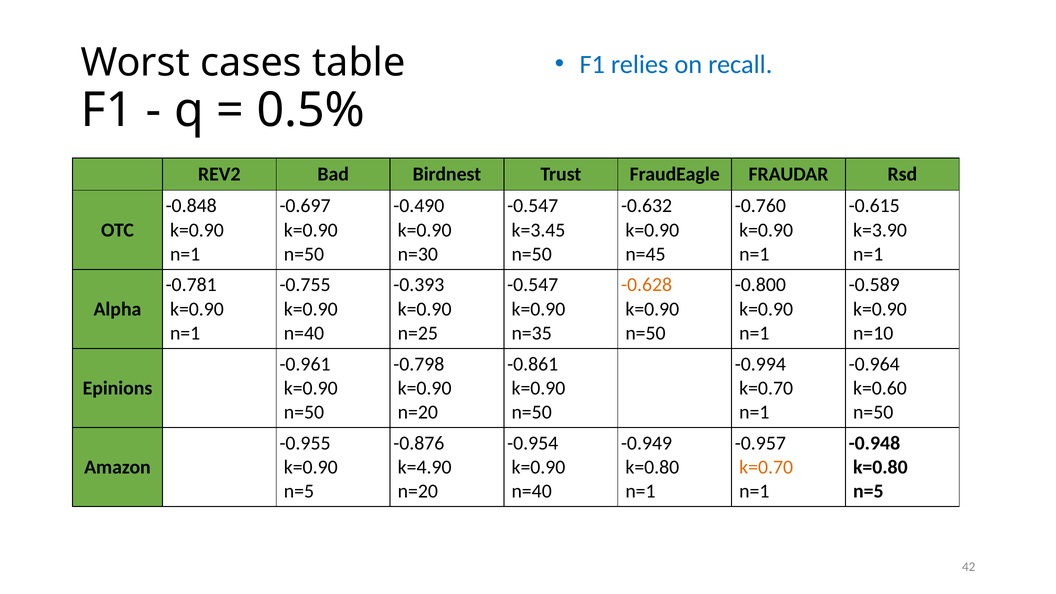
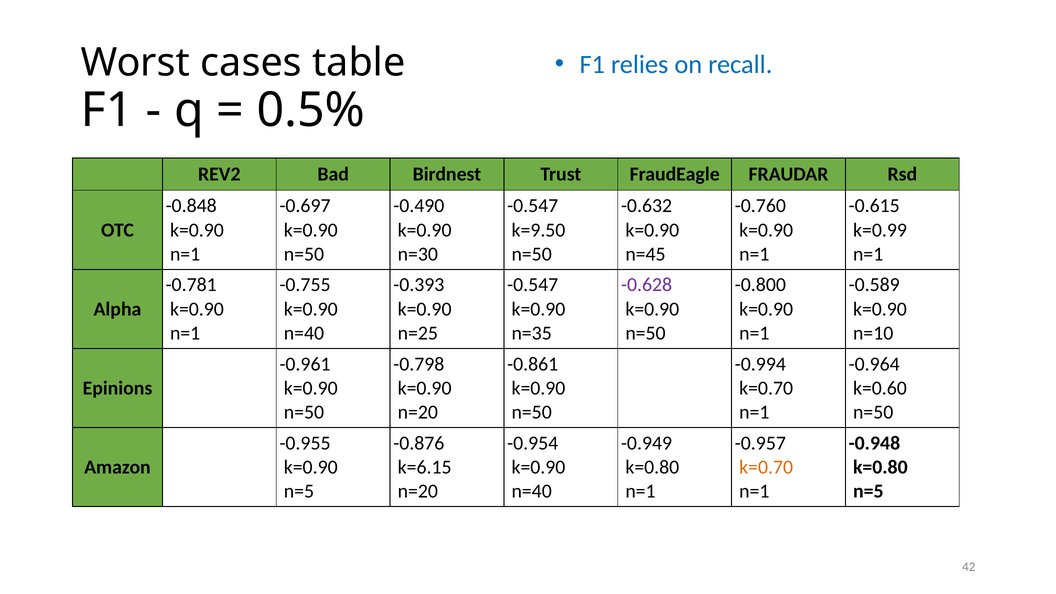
k=3.45: k=3.45 -> k=9.50
k=3.90: k=3.90 -> k=0.99
-0.628 colour: orange -> purple
k=4.90: k=4.90 -> k=6.15
